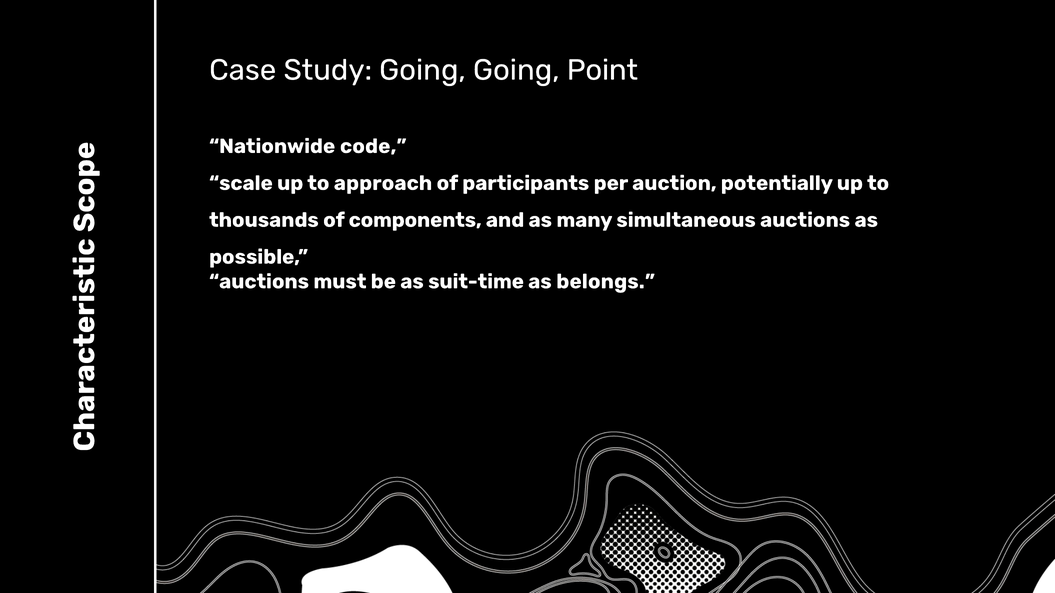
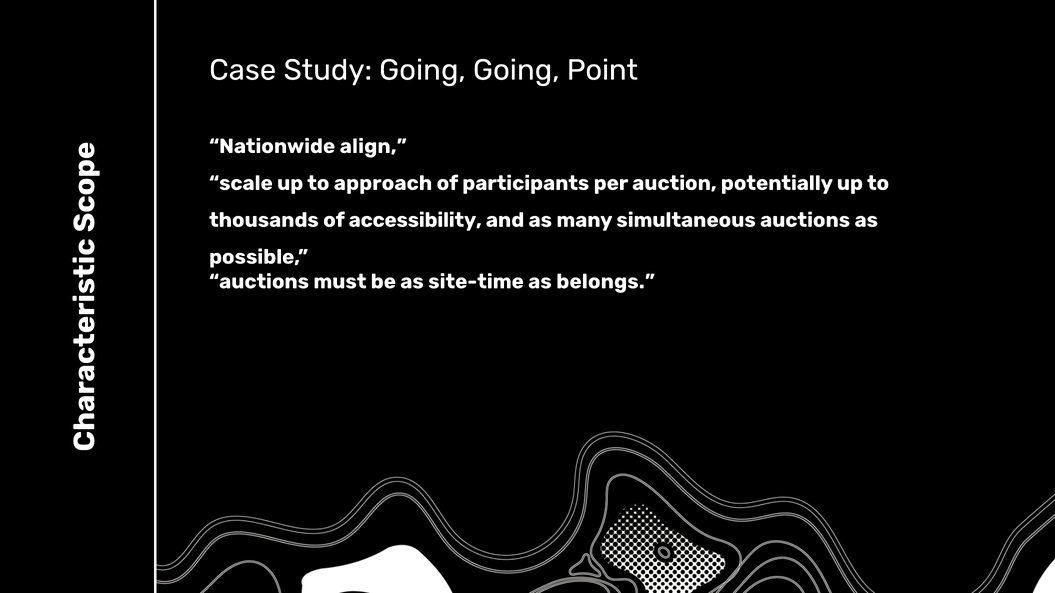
code: code -> align
components: components -> accessibility
suit-time: suit-time -> site-time
